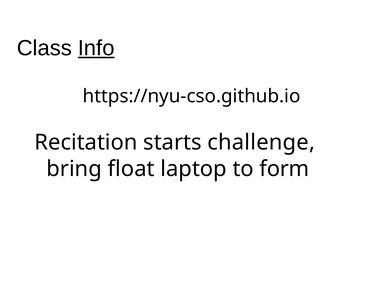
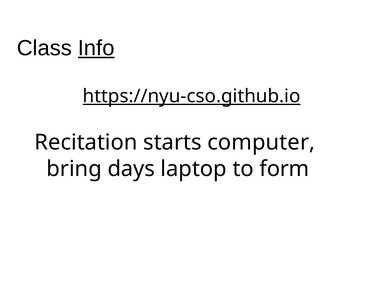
https://nyu-cso.github.io underline: none -> present
challenge: challenge -> computer
float: float -> days
